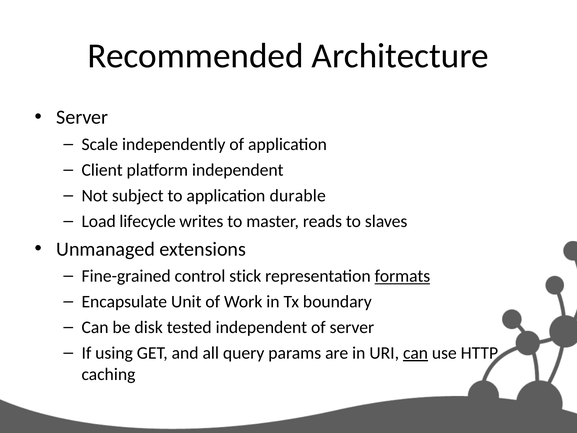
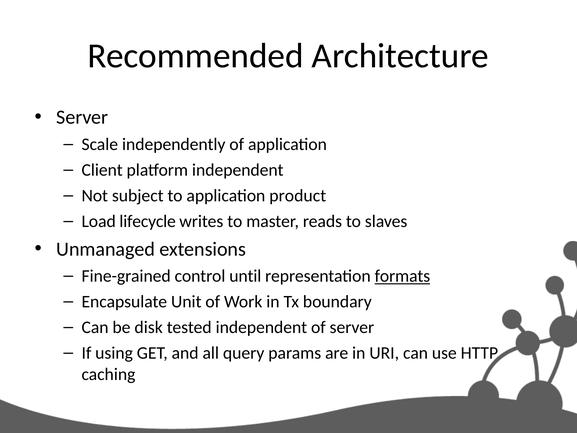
durable: durable -> product
stick: stick -> until
can at (416, 353) underline: present -> none
